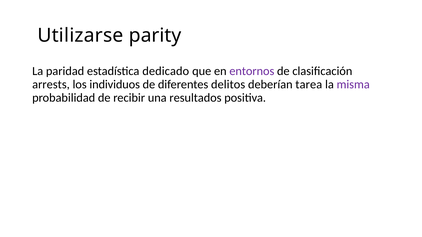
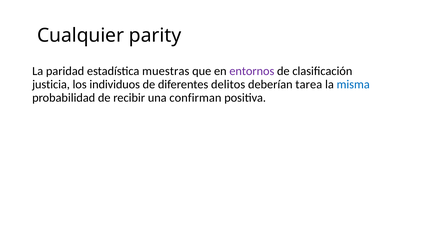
Utilizarse: Utilizarse -> Cualquier
dedicado: dedicado -> muestras
arrests: arrests -> justicia
misma colour: purple -> blue
resultados: resultados -> confirman
